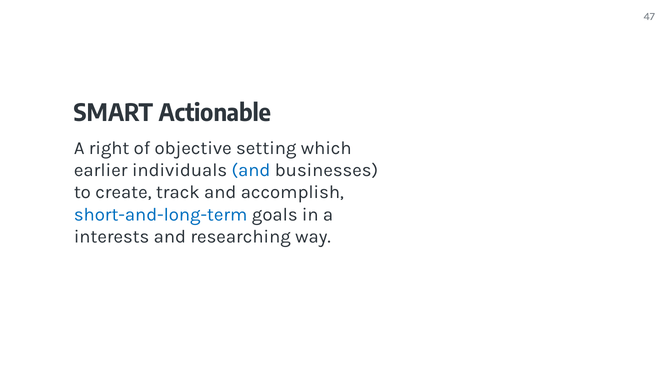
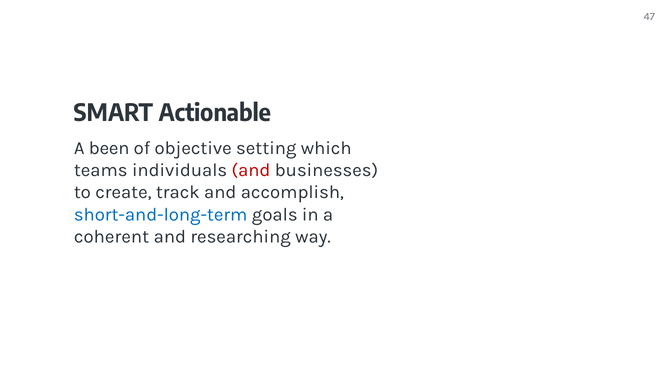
right: right -> been
earlier: earlier -> teams
and at (251, 170) colour: blue -> red
interests: interests -> coherent
